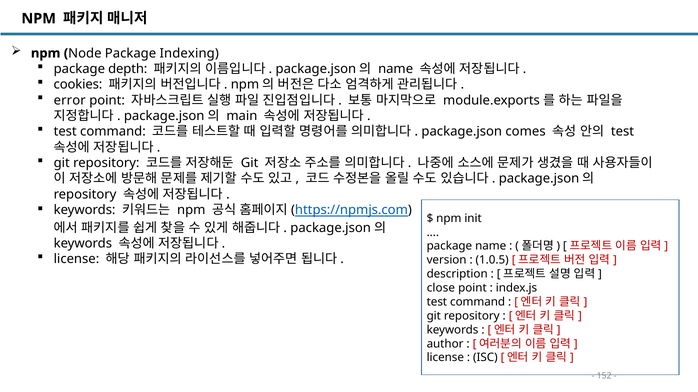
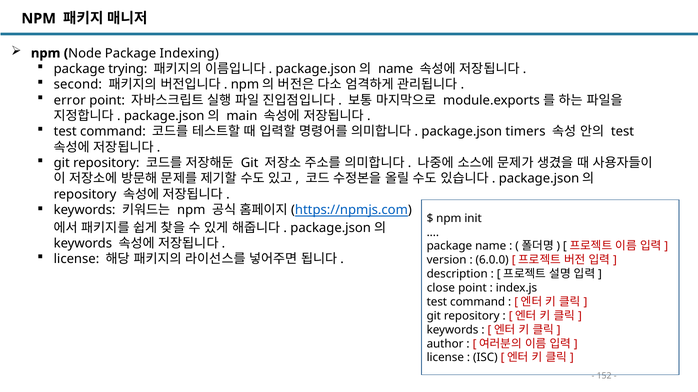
depth: depth -> trying
cookies: cookies -> second
comes: comes -> timers
1.0.5: 1.0.5 -> 6.0.0
